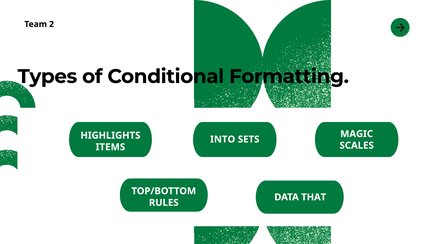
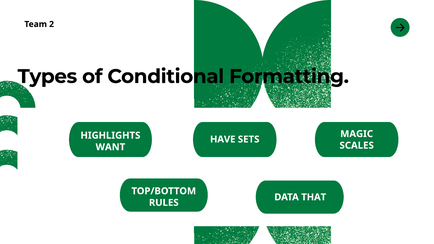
INTO: INTO -> HAVE
ITEMS: ITEMS -> WANT
